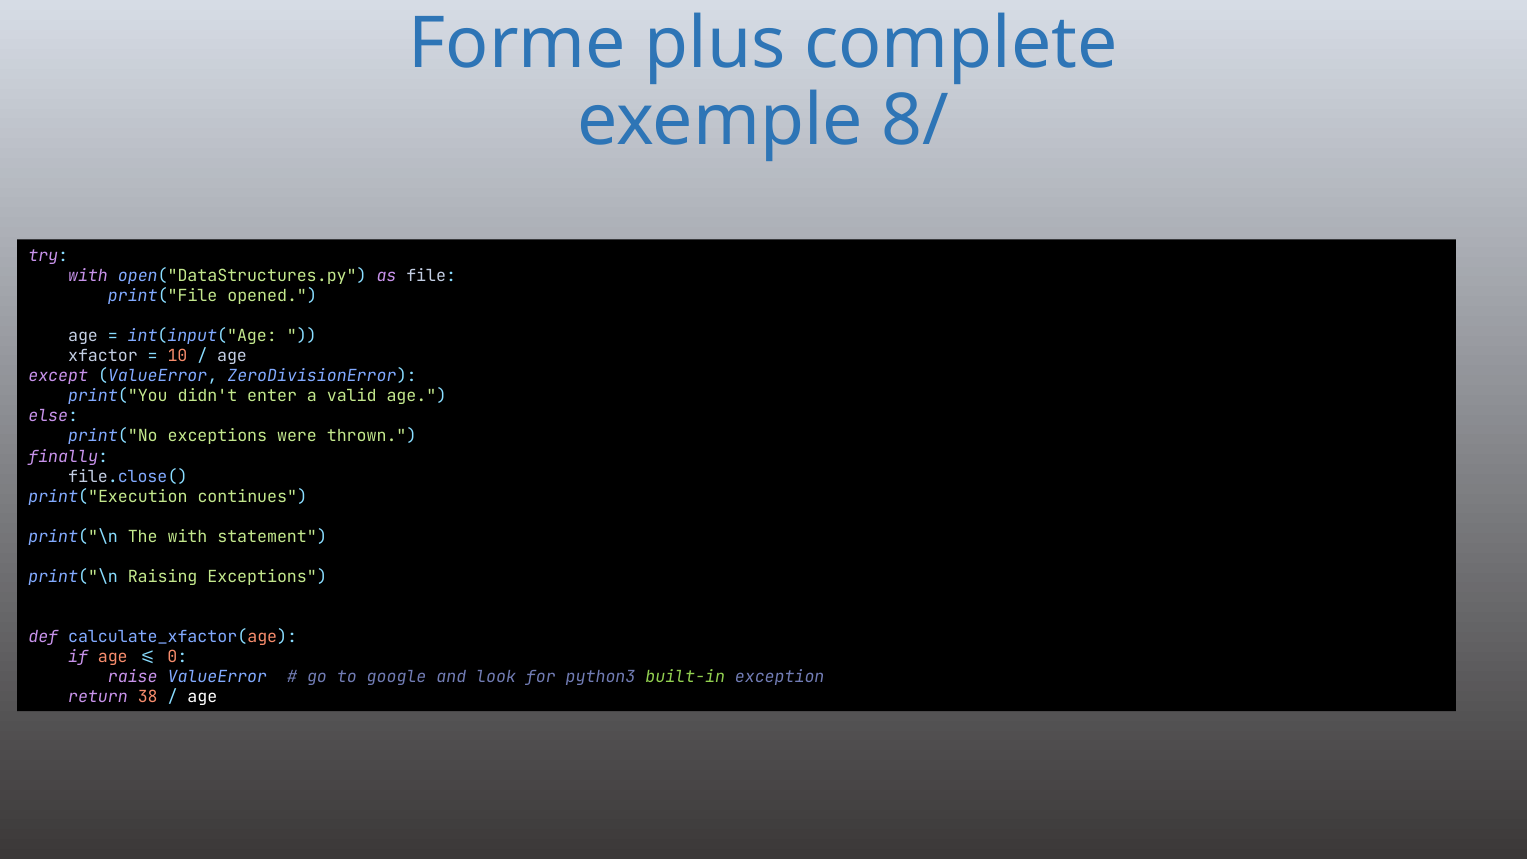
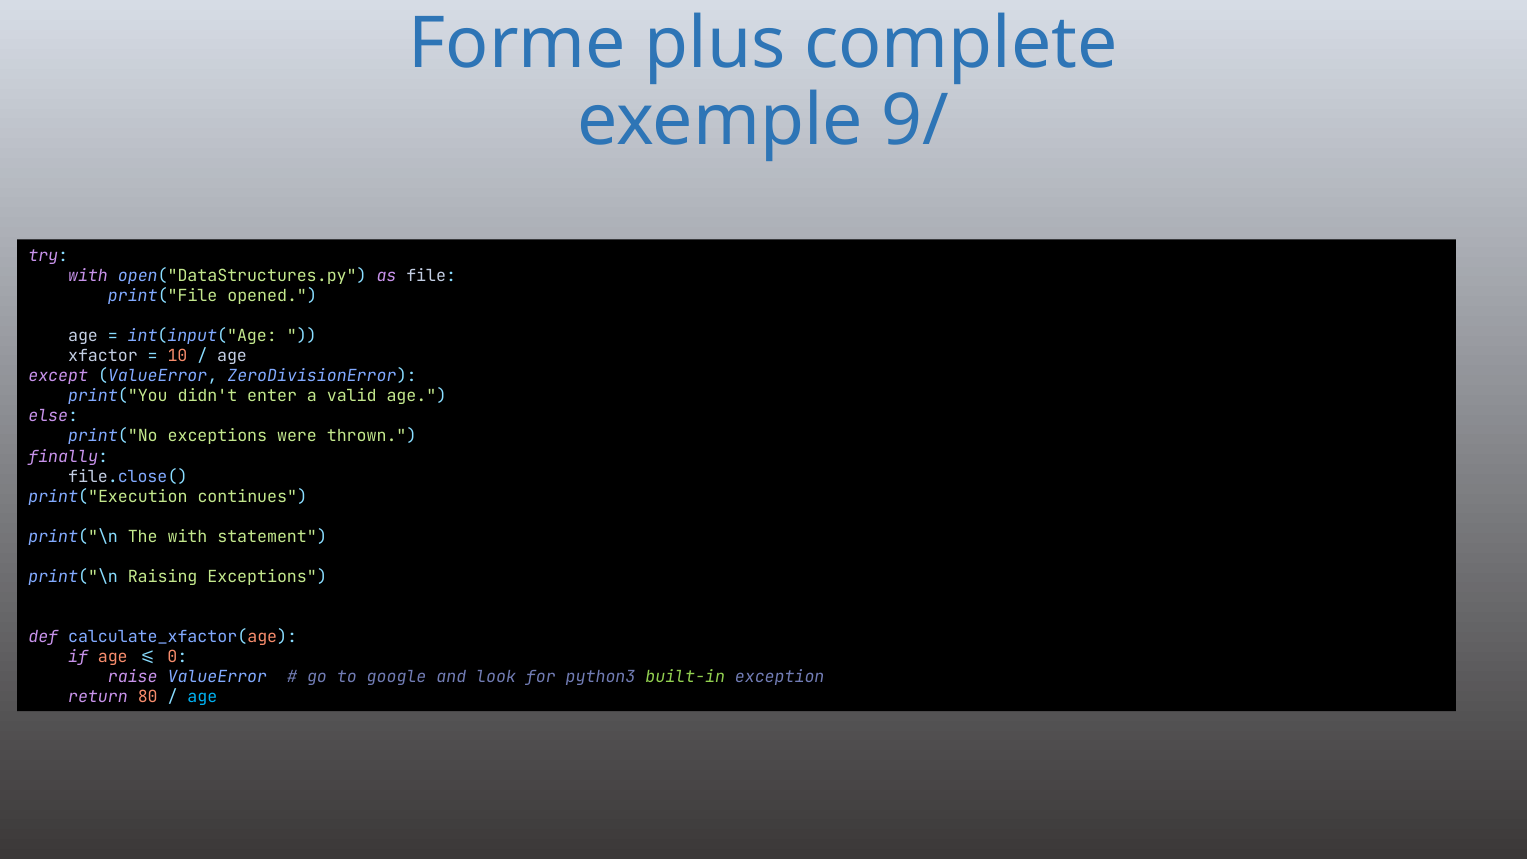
8/: 8/ -> 9/
38: 38 -> 80
age at (202, 697) colour: white -> light blue
